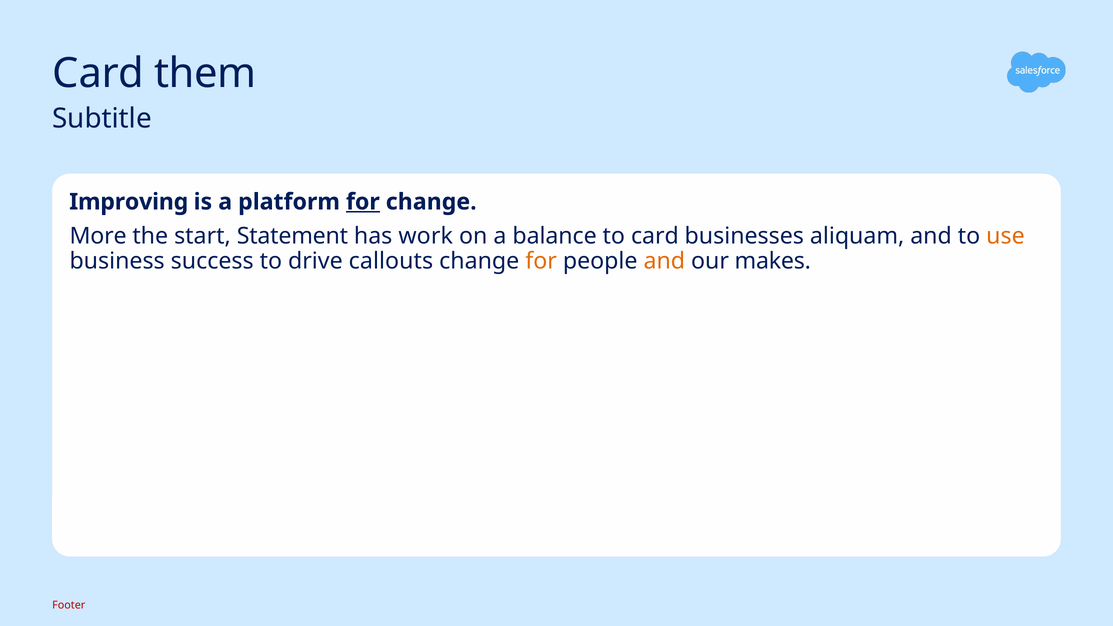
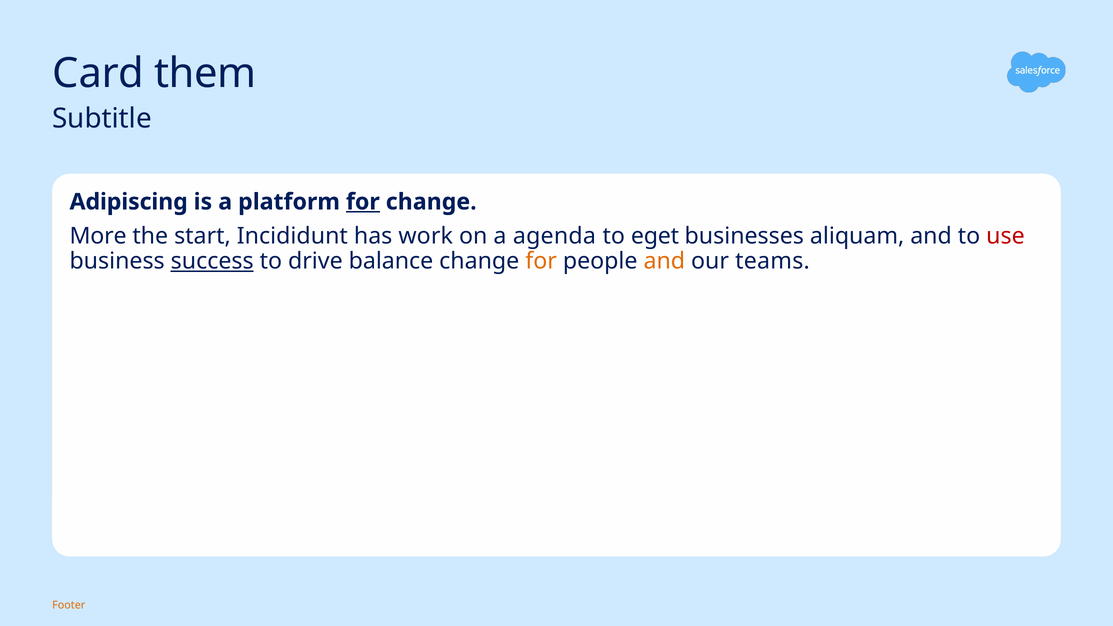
Improving: Improving -> Adipiscing
Statement: Statement -> Incididunt
balance: balance -> agenda
to card: card -> eget
use colour: orange -> red
success underline: none -> present
callouts: callouts -> balance
makes: makes -> teams
Footer colour: red -> orange
